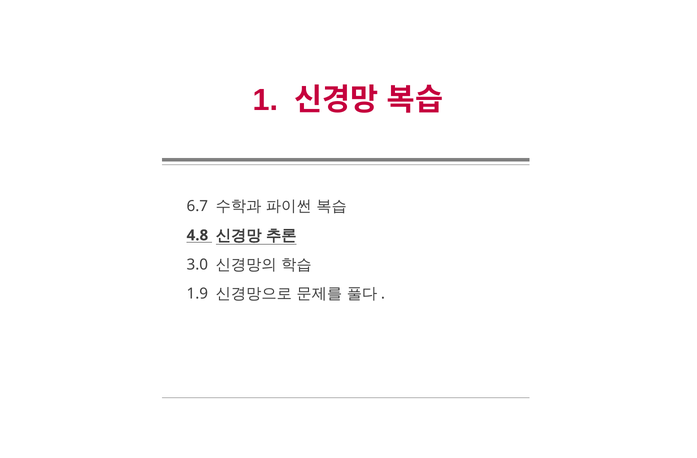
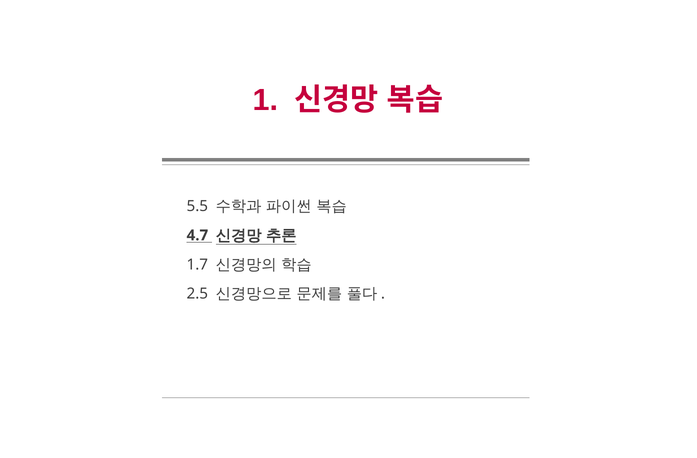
6.7: 6.7 -> 5.5
4.8: 4.8 -> 4.7
3.0: 3.0 -> 1.7
1.9: 1.9 -> 2.5
